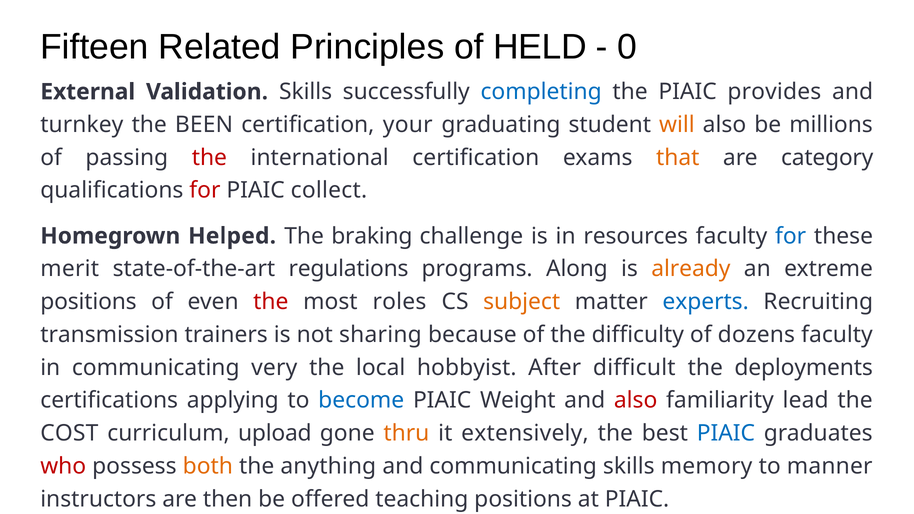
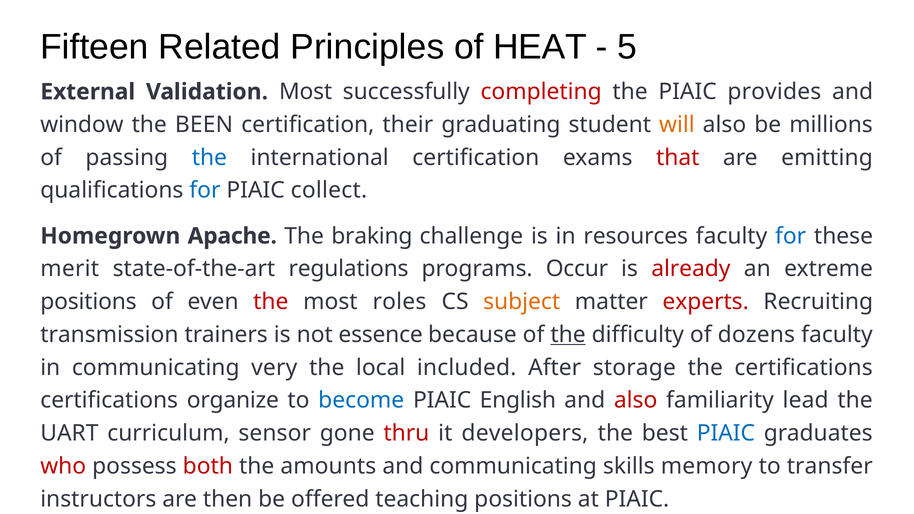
HELD: HELD -> HEAT
0: 0 -> 5
Validation Skills: Skills -> Most
completing colour: blue -> red
turnkey: turnkey -> window
your: your -> their
the at (209, 158) colour: red -> blue
that colour: orange -> red
category: category -> emitting
for at (205, 190) colour: red -> blue
Helped: Helped -> Apache
Along: Along -> Occur
already colour: orange -> red
experts colour: blue -> red
sharing: sharing -> essence
the at (568, 335) underline: none -> present
hobbyist: hobbyist -> included
difficult: difficult -> storage
the deployments: deployments -> certifications
applying: applying -> organize
Weight: Weight -> English
COST: COST -> UART
upload: upload -> sensor
thru colour: orange -> red
extensively: extensively -> developers
both colour: orange -> red
anything: anything -> amounts
manner: manner -> transfer
